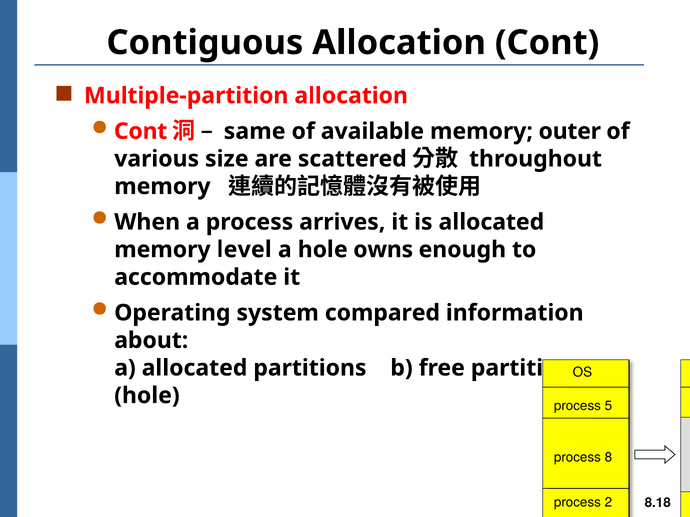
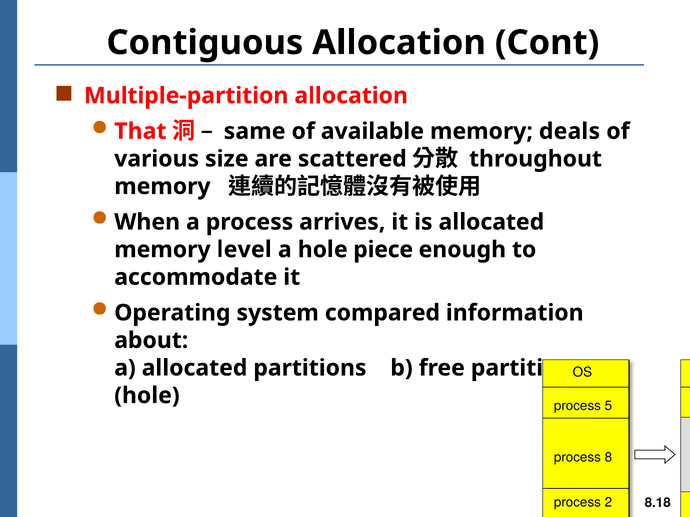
Cont at (141, 131): Cont -> That
outer: outer -> deals
owns: owns -> piece
